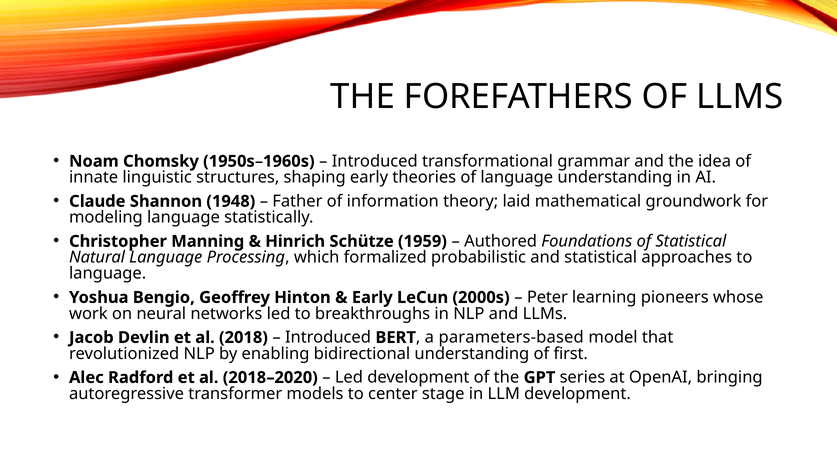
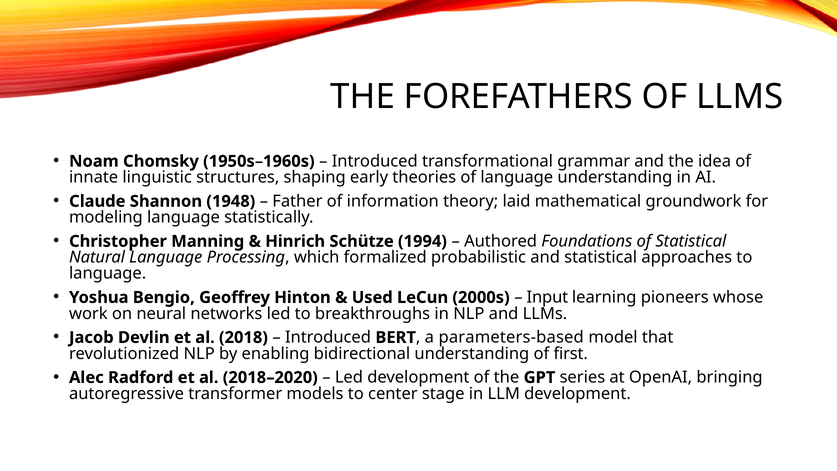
1959: 1959 -> 1994
Early at (372, 297): Early -> Used
Peter: Peter -> Input
